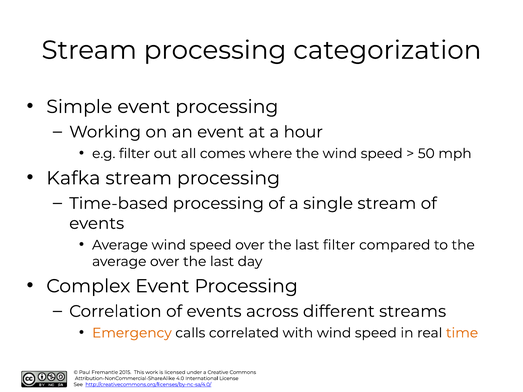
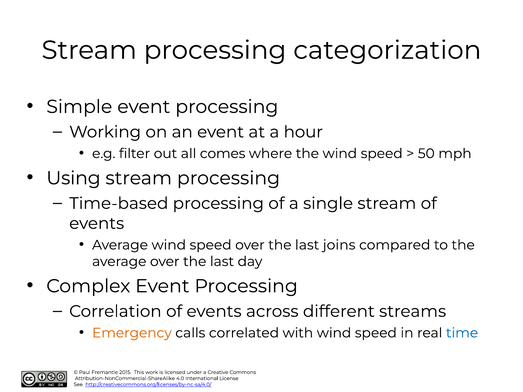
Kafka: Kafka -> Using
last filter: filter -> joins
time colour: orange -> blue
